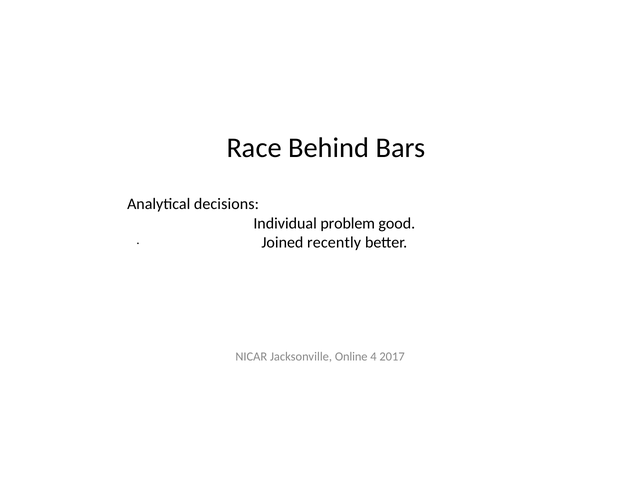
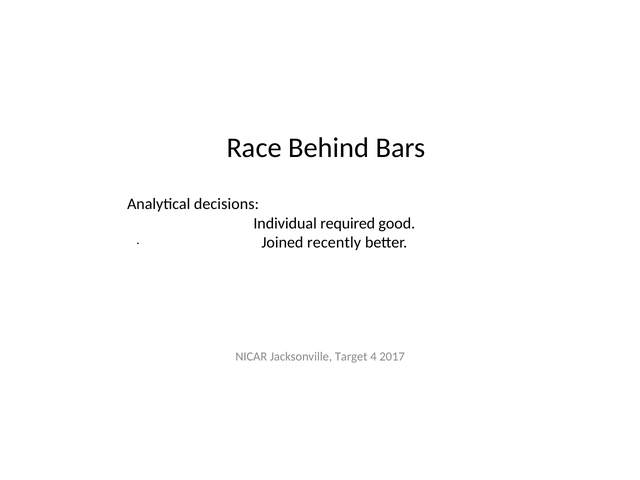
problem: problem -> required
Online: Online -> Target
